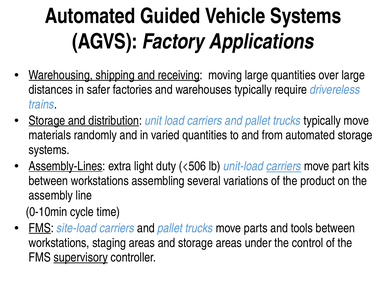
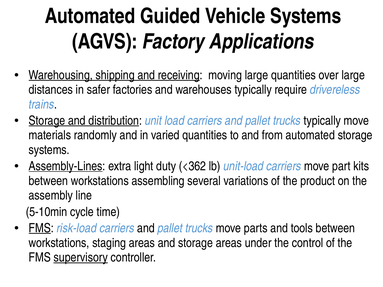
<506: <506 -> <362
carriers at (284, 166) underline: present -> none
0-10min: 0-10min -> 5-10min
site-load: site-load -> risk-load
